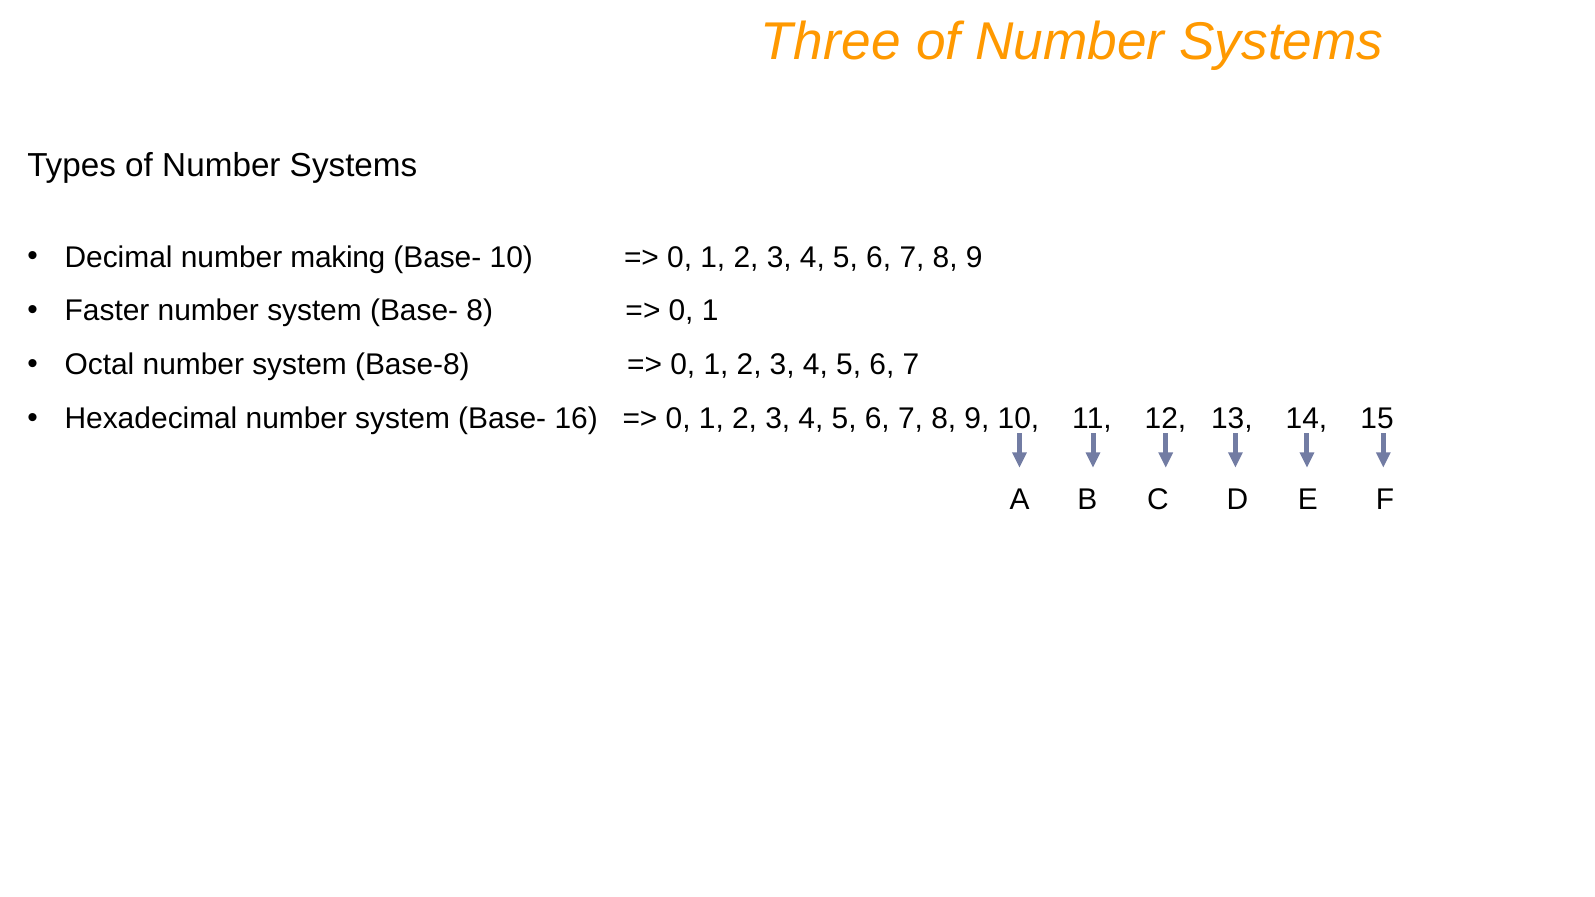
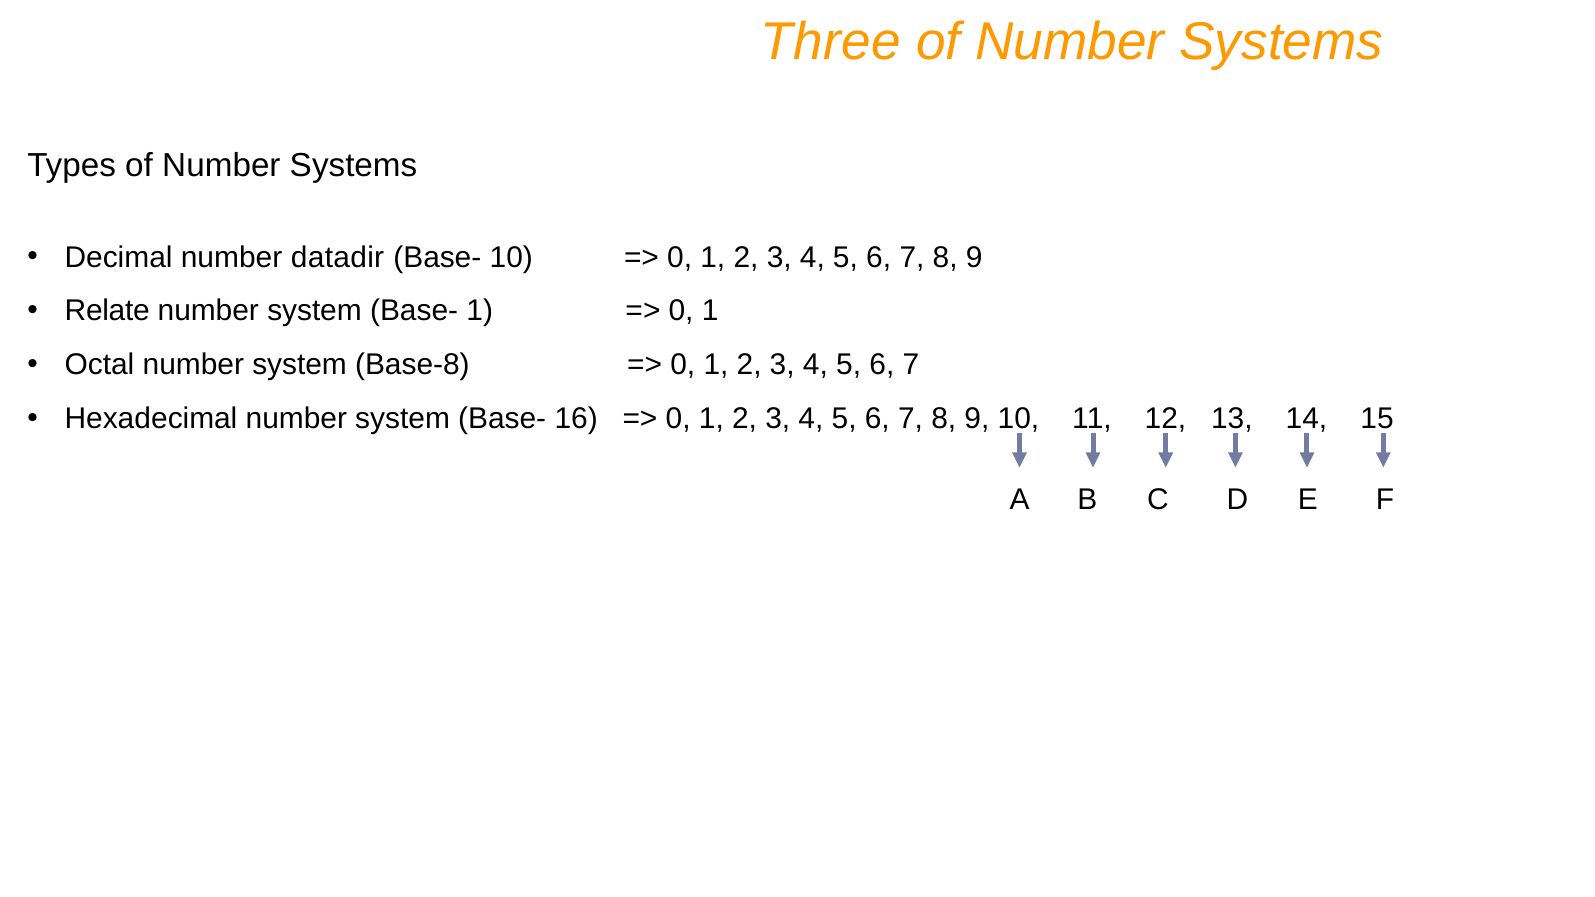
making: making -> datadir
Faster: Faster -> Relate
Base- 8: 8 -> 1
